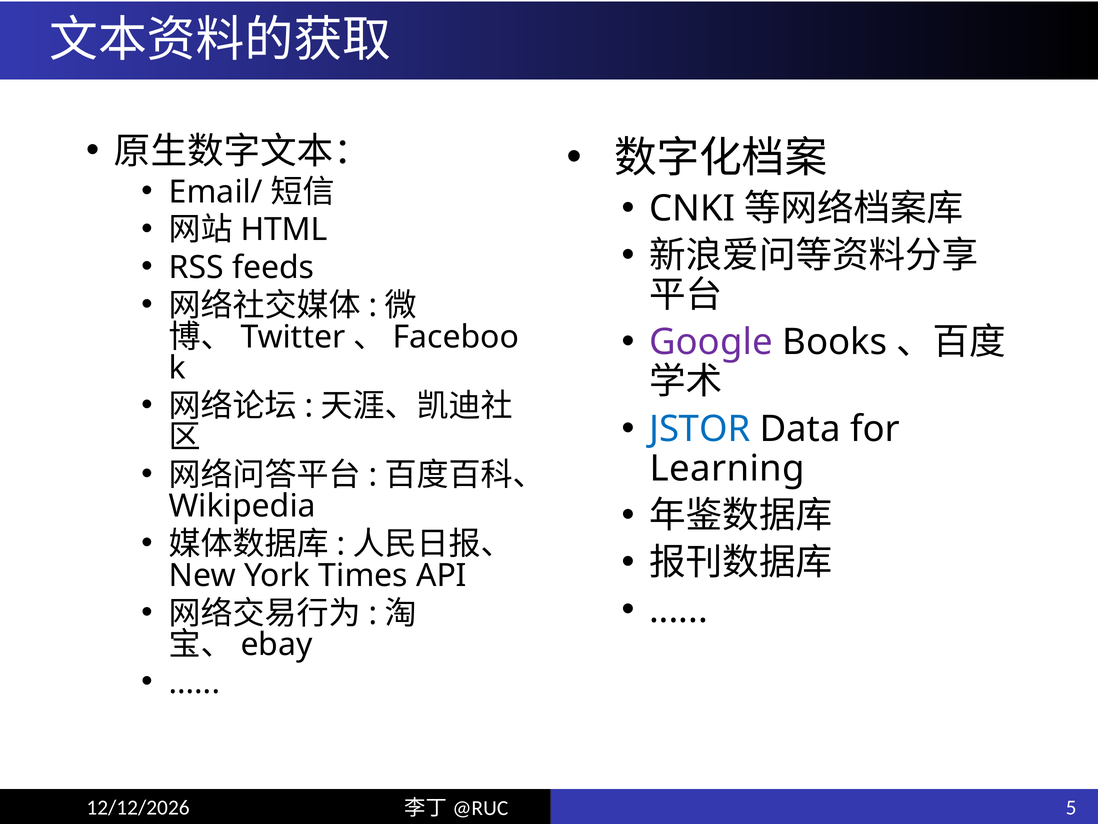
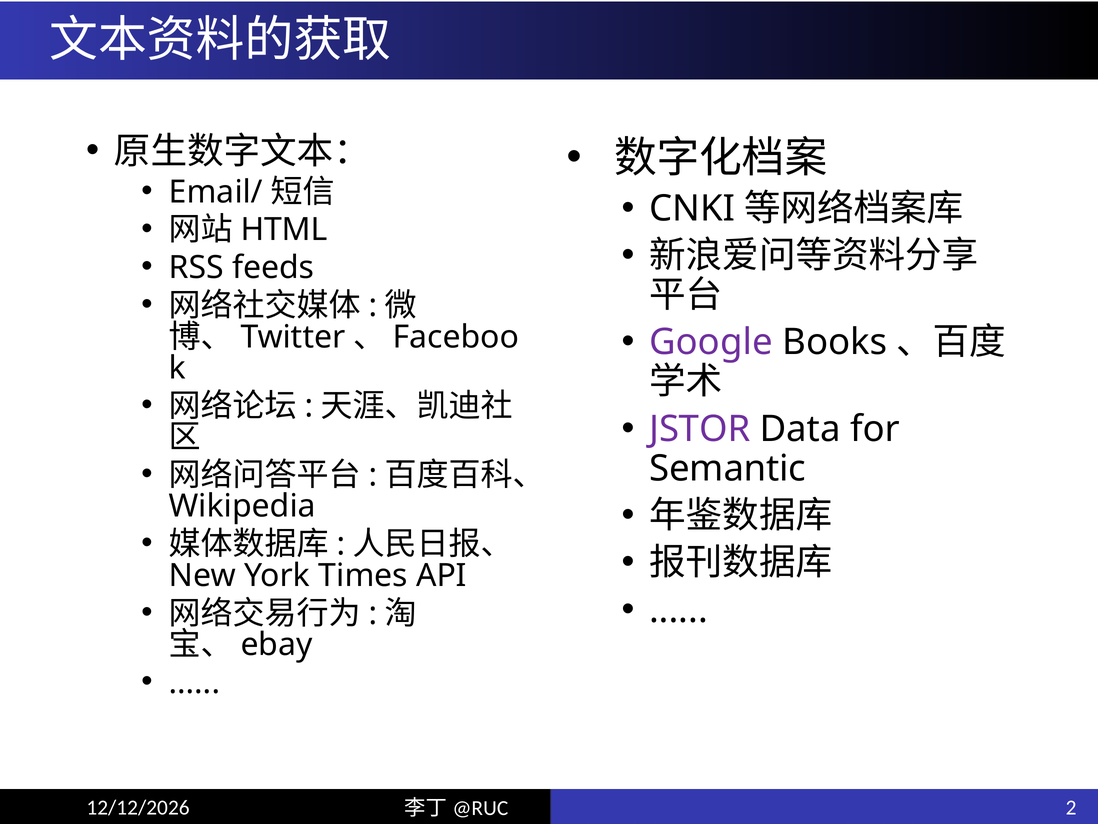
JSTOR colour: blue -> purple
Learning: Learning -> Semantic
5: 5 -> 2
